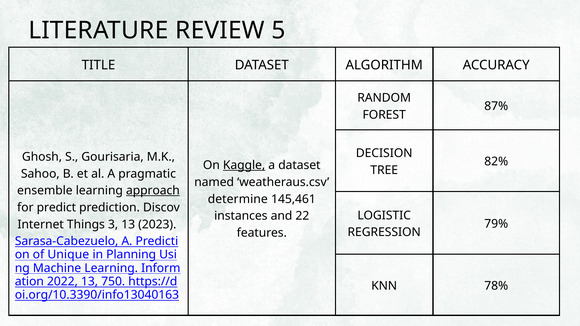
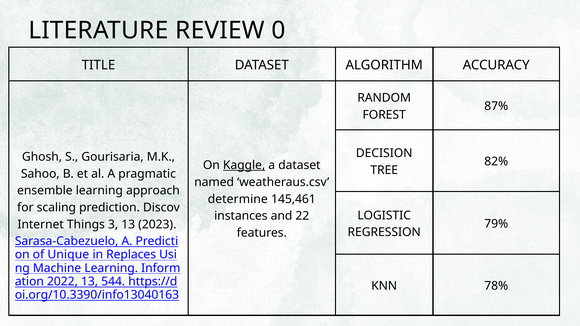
5: 5 -> 0
approach underline: present -> none
predict: predict -> scaling
Planning: Planning -> Replaces
750: 750 -> 544
